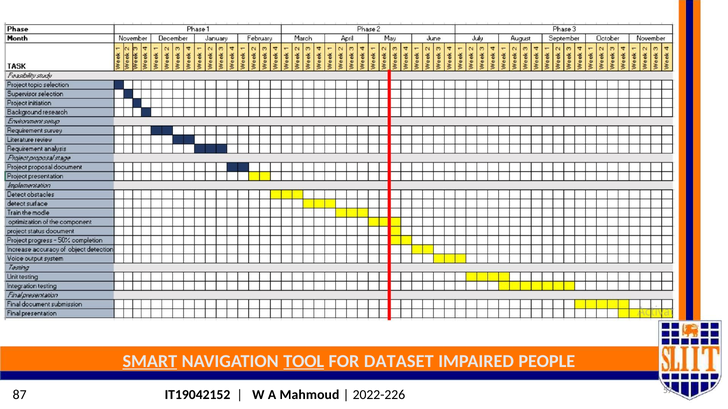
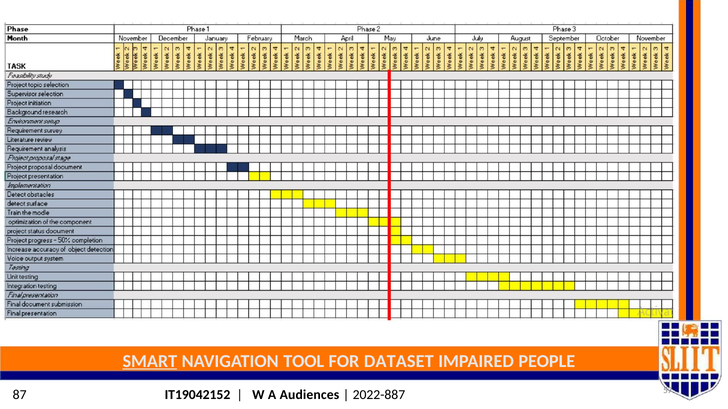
TOOL underline: present -> none
Mahmoud: Mahmoud -> Audiences
2022-226: 2022-226 -> 2022-887
